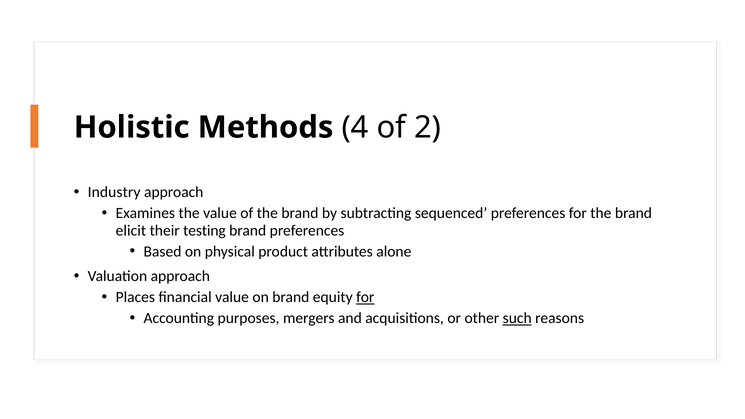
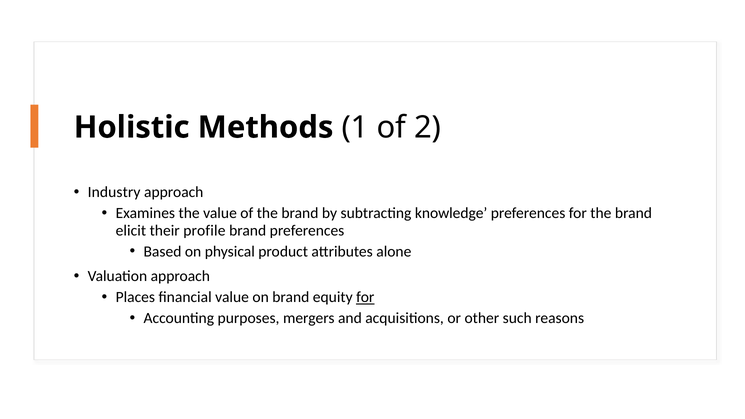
4: 4 -> 1
sequenced: sequenced -> knowledge
testing: testing -> profile
such underline: present -> none
